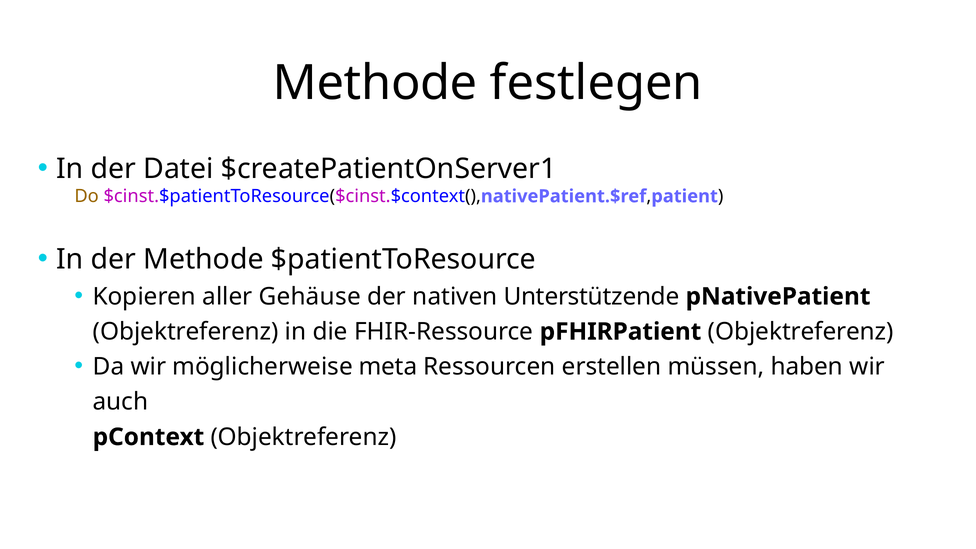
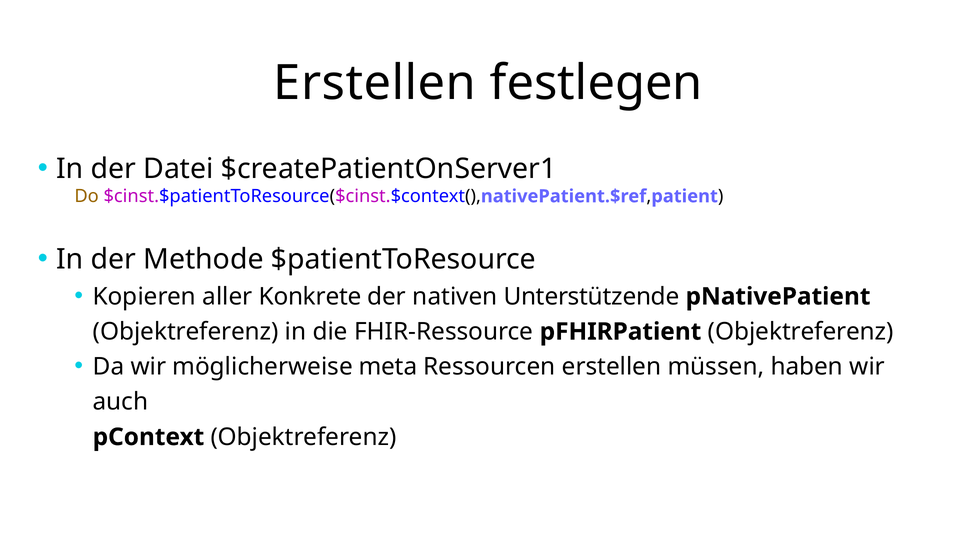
Methode at (375, 83): Methode -> Erstellen
Gehäuse: Gehäuse -> Konkrete
